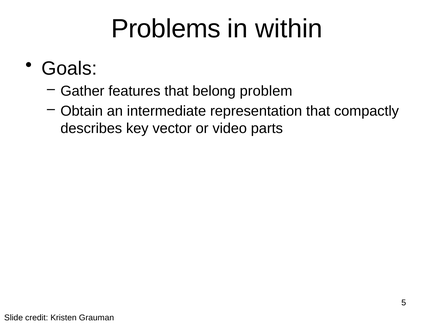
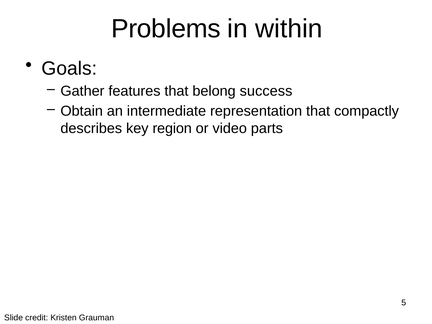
problem: problem -> success
vector: vector -> region
